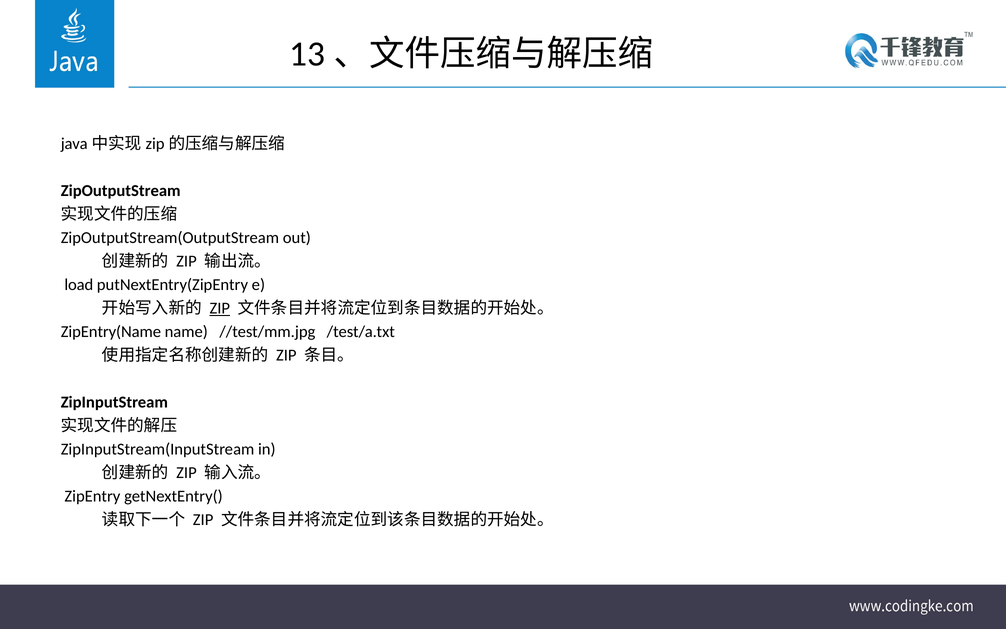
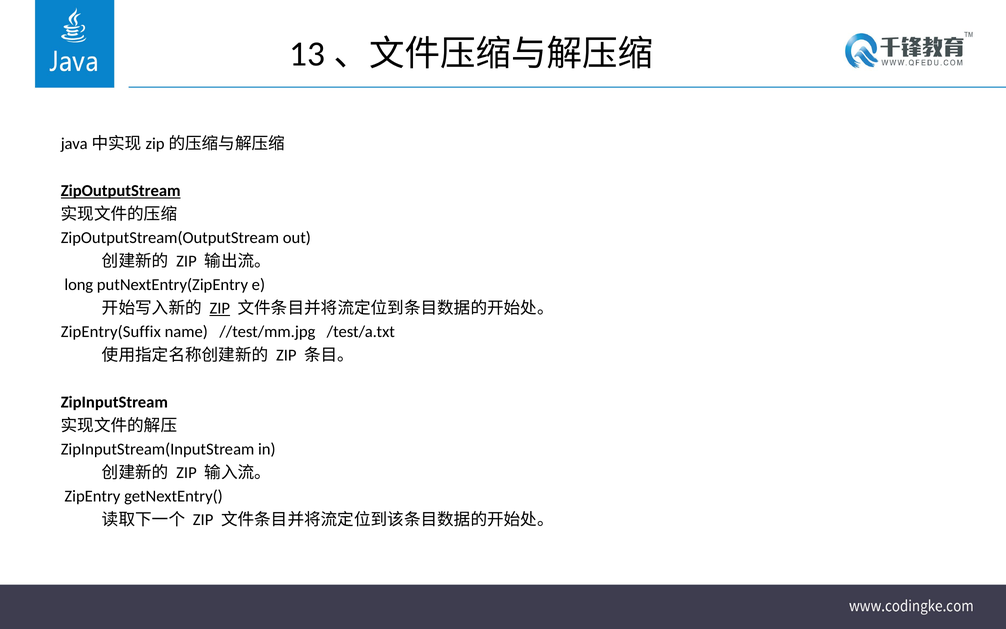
ZipOutputStream underline: none -> present
load: load -> long
ZipEntry(Name: ZipEntry(Name -> ZipEntry(Suffix
